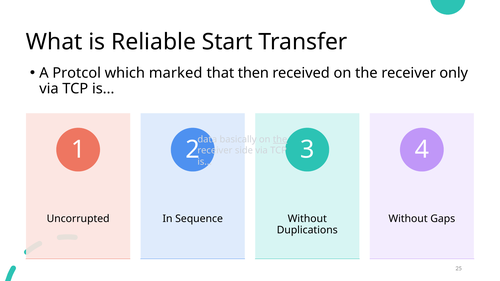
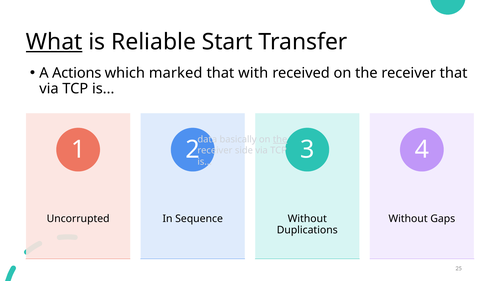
What underline: none -> present
Protcol: Protcol -> Actions
then: then -> with
receiver only: only -> that
